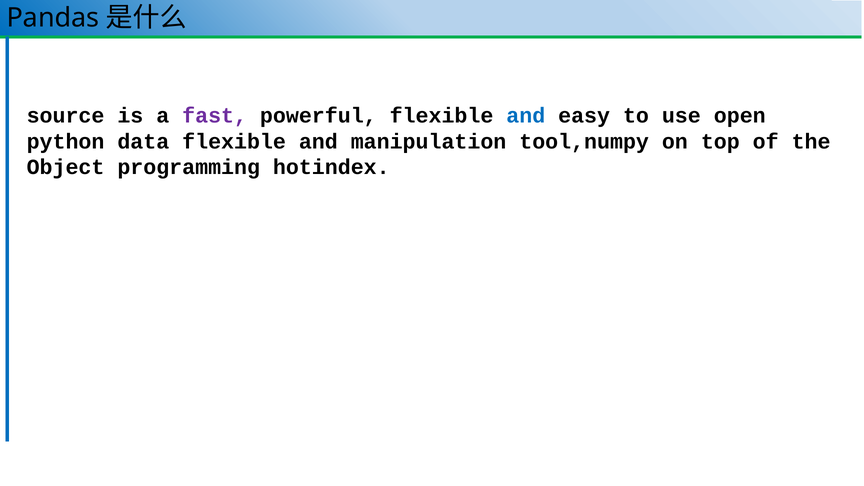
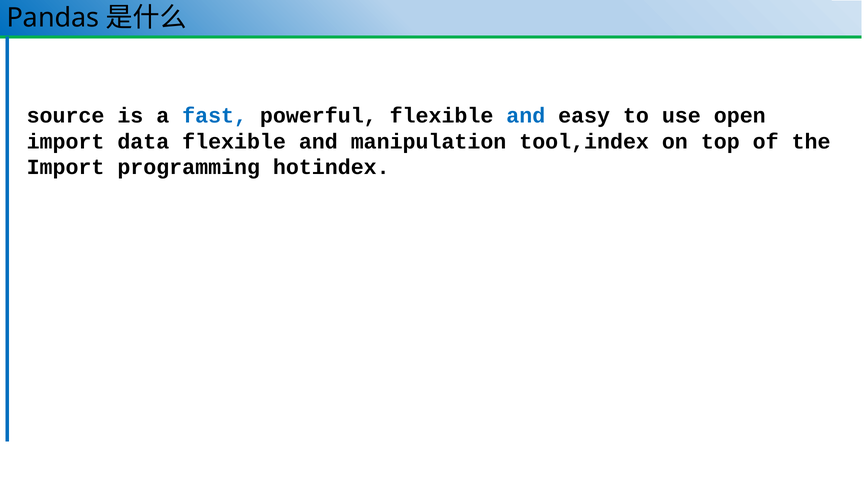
fast colour: purple -> blue
python at (66, 141): python -> import
tool,numpy: tool,numpy -> tool,index
Object at (66, 167): Object -> Import
